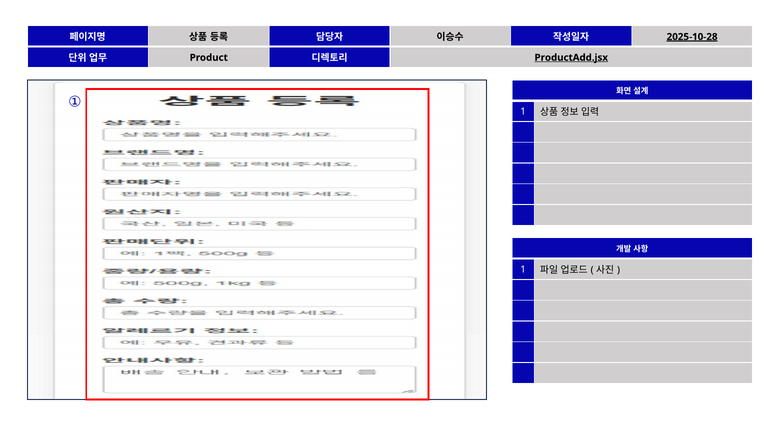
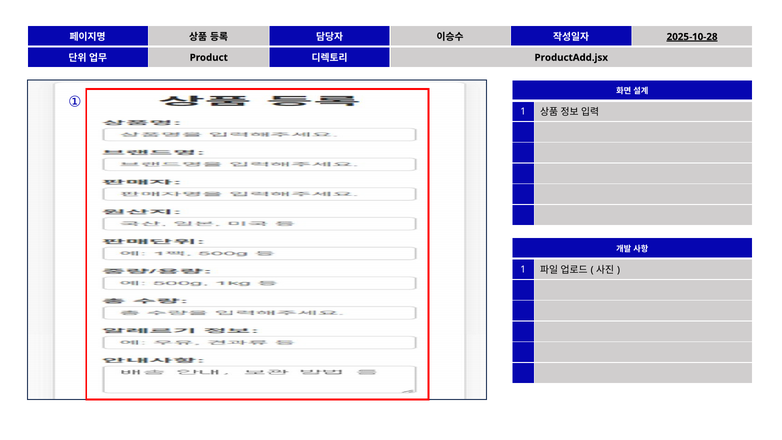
ProductAdd.jsx underline: present -> none
